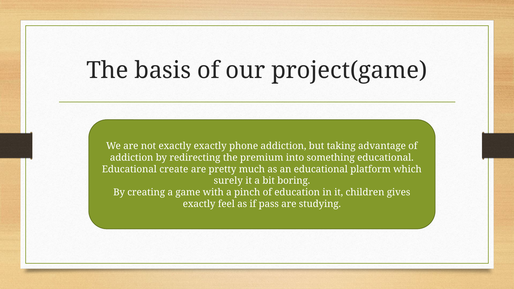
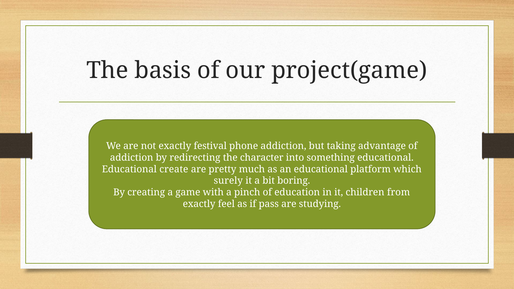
exactly exactly: exactly -> festival
premium: premium -> character
gives: gives -> from
